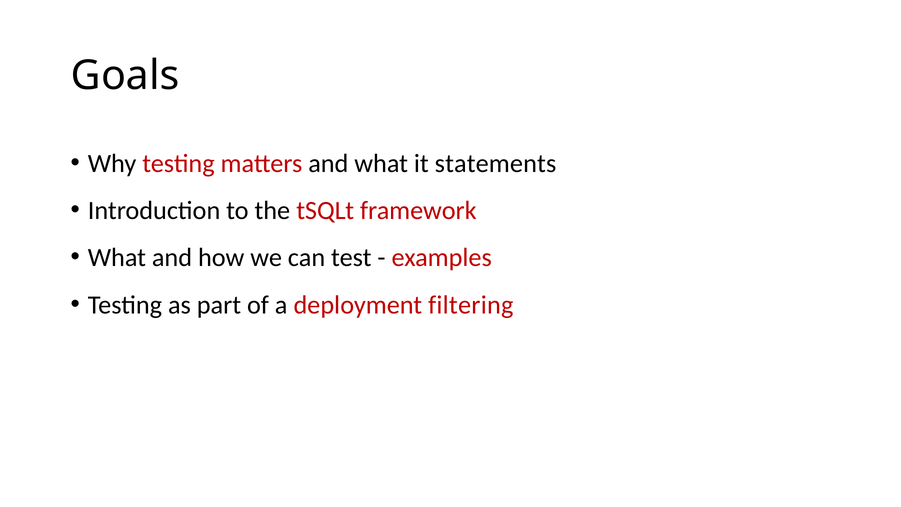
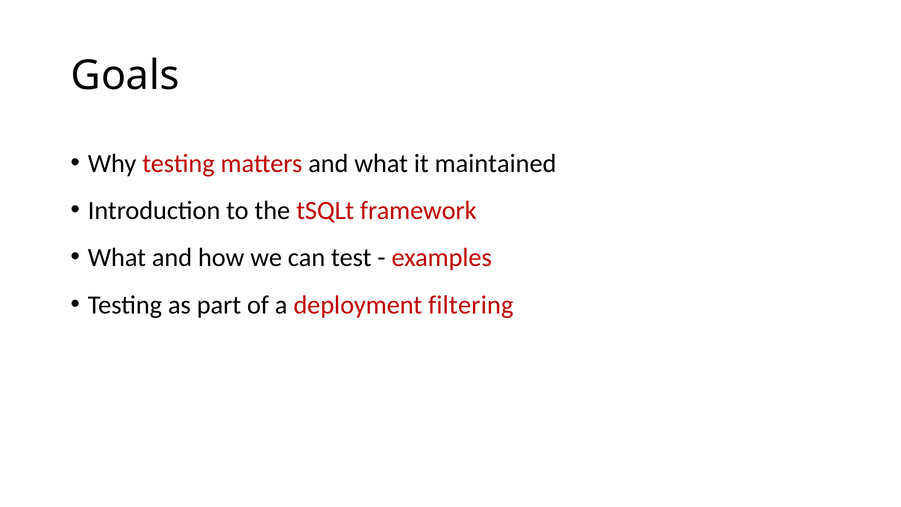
statements: statements -> maintained
